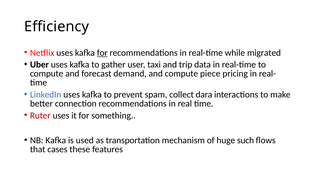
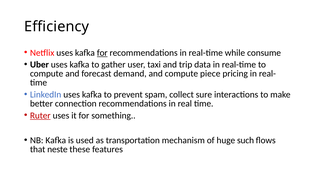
migrated: migrated -> consume
dara: dara -> sure
Ruter underline: none -> present
cases: cases -> neste
